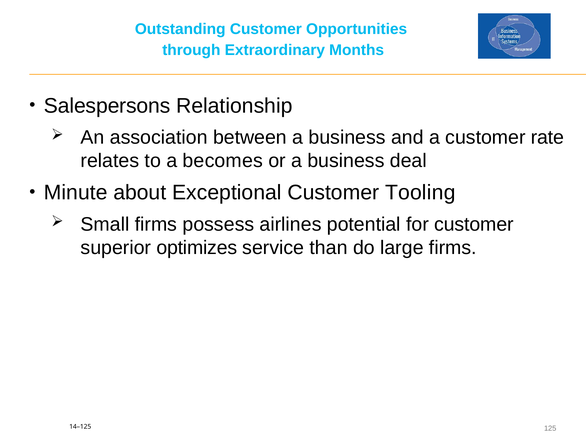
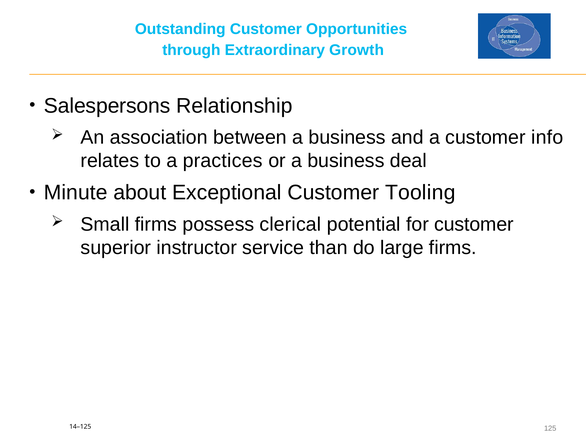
Months: Months -> Growth
rate: rate -> info
becomes: becomes -> practices
airlines: airlines -> clerical
optimizes: optimizes -> instructor
